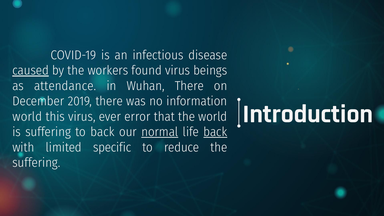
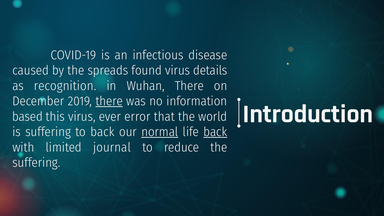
caused underline: present -> none
workers: workers -> spreads
beings: beings -> details
attendance: attendance -> recognition
there at (109, 101) underline: none -> present
world at (27, 117): world -> based
specific: specific -> journal
